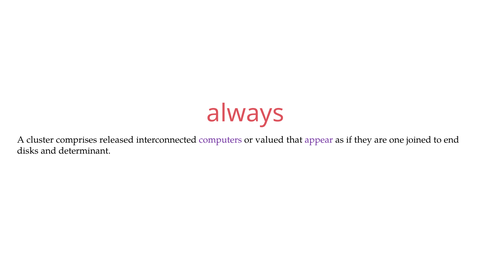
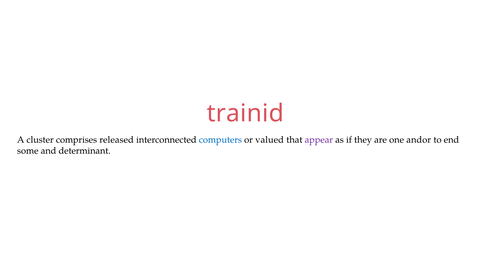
always: always -> trainid
computers colour: purple -> blue
joined: joined -> andor
disks: disks -> some
